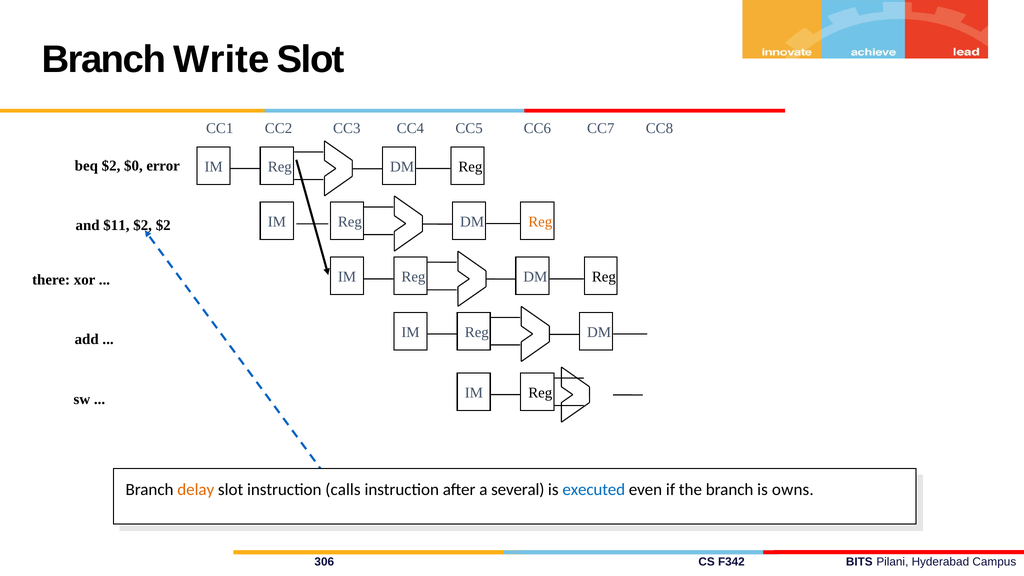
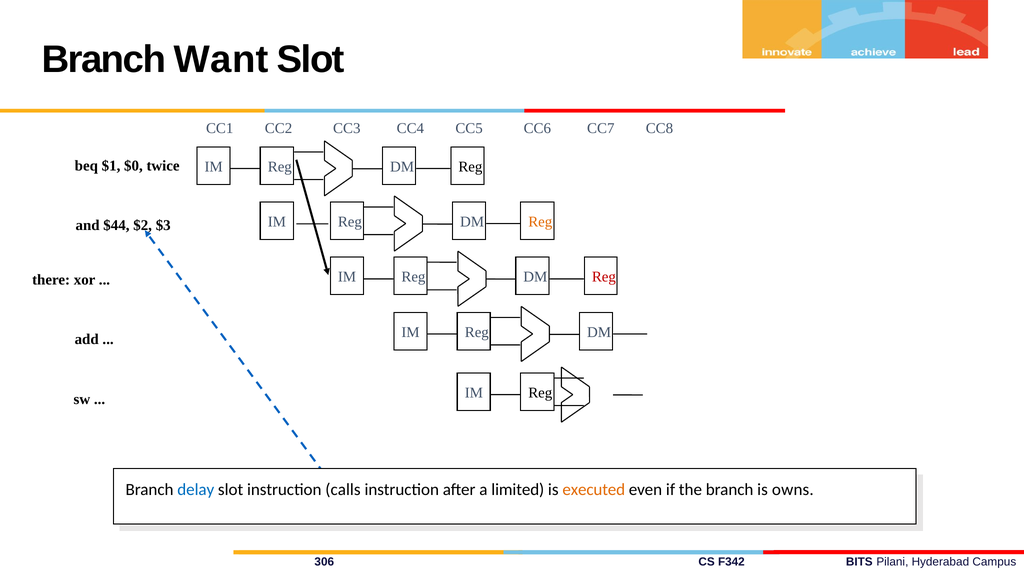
Write: Write -> Want
beq $2: $2 -> $1
error: error -> twice
$11: $11 -> $44
$2 $2: $2 -> $3
Reg at (604, 277) colour: black -> red
delay colour: orange -> blue
several: several -> limited
executed colour: blue -> orange
